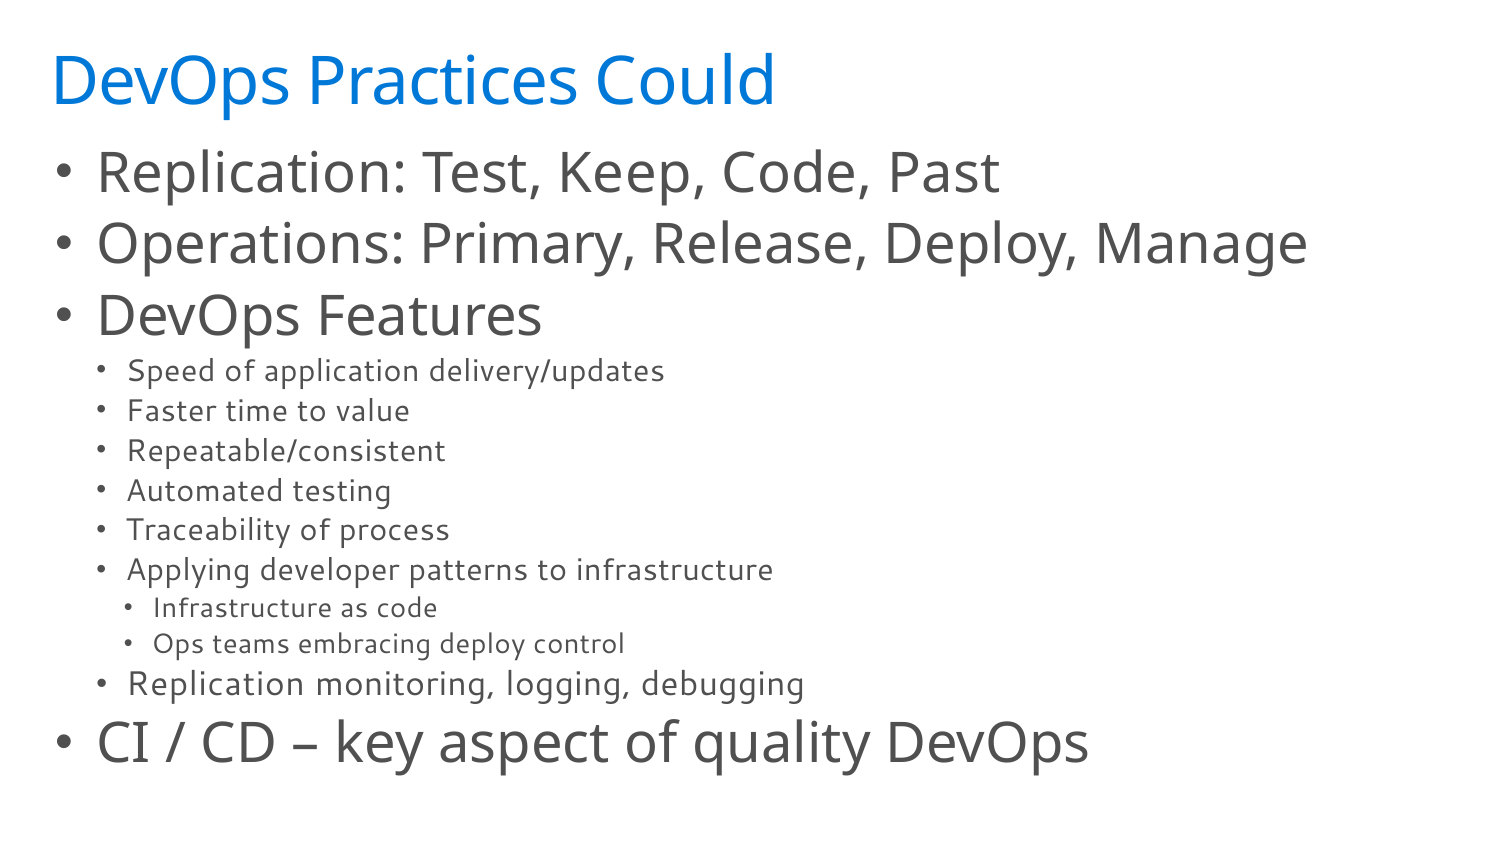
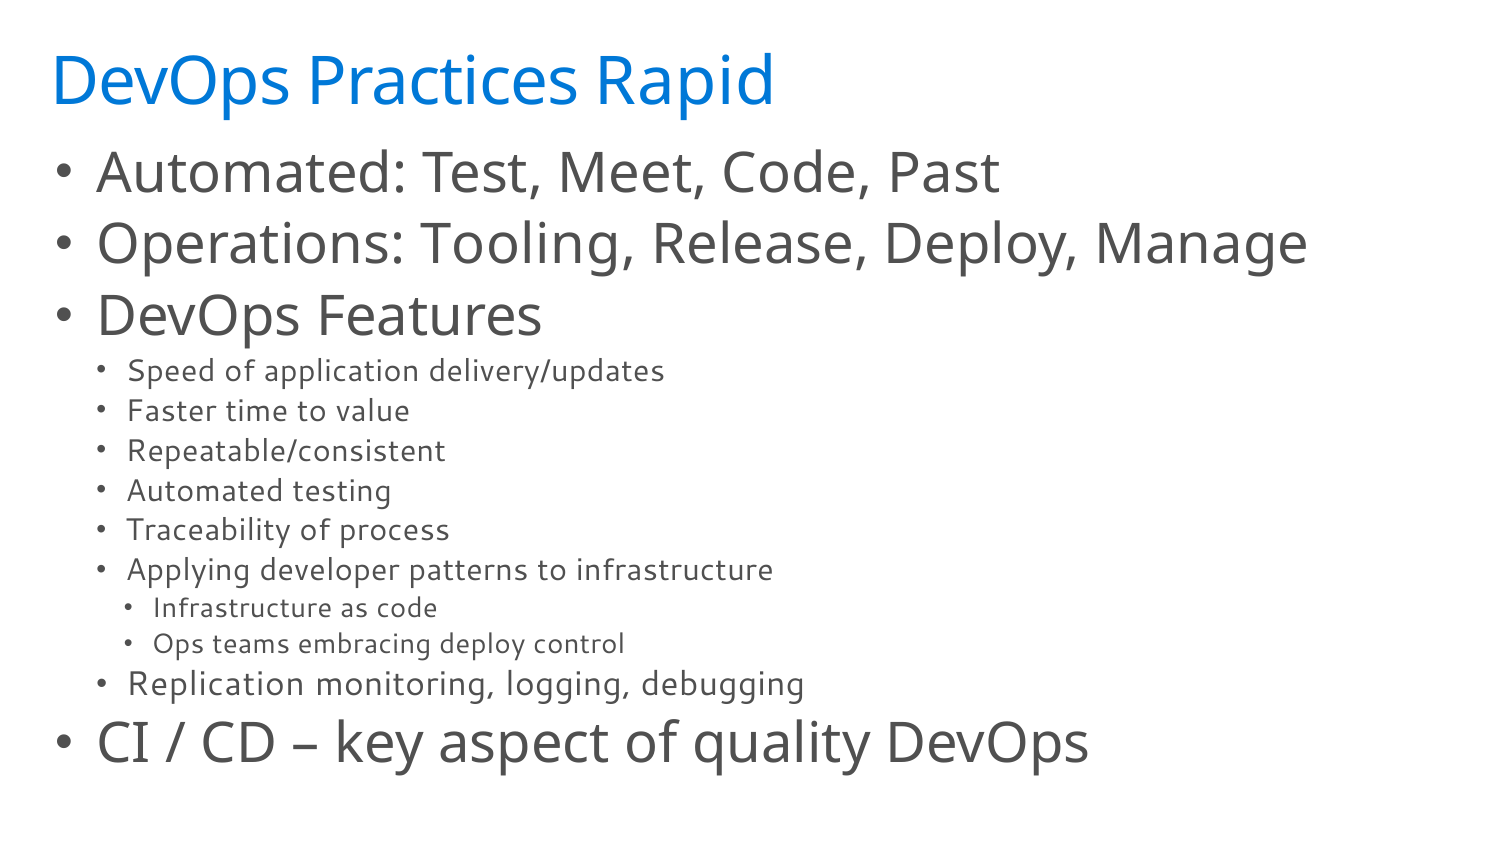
Could: Could -> Rapid
Replication at (252, 174): Replication -> Automated
Keep: Keep -> Meet
Primary: Primary -> Tooling
